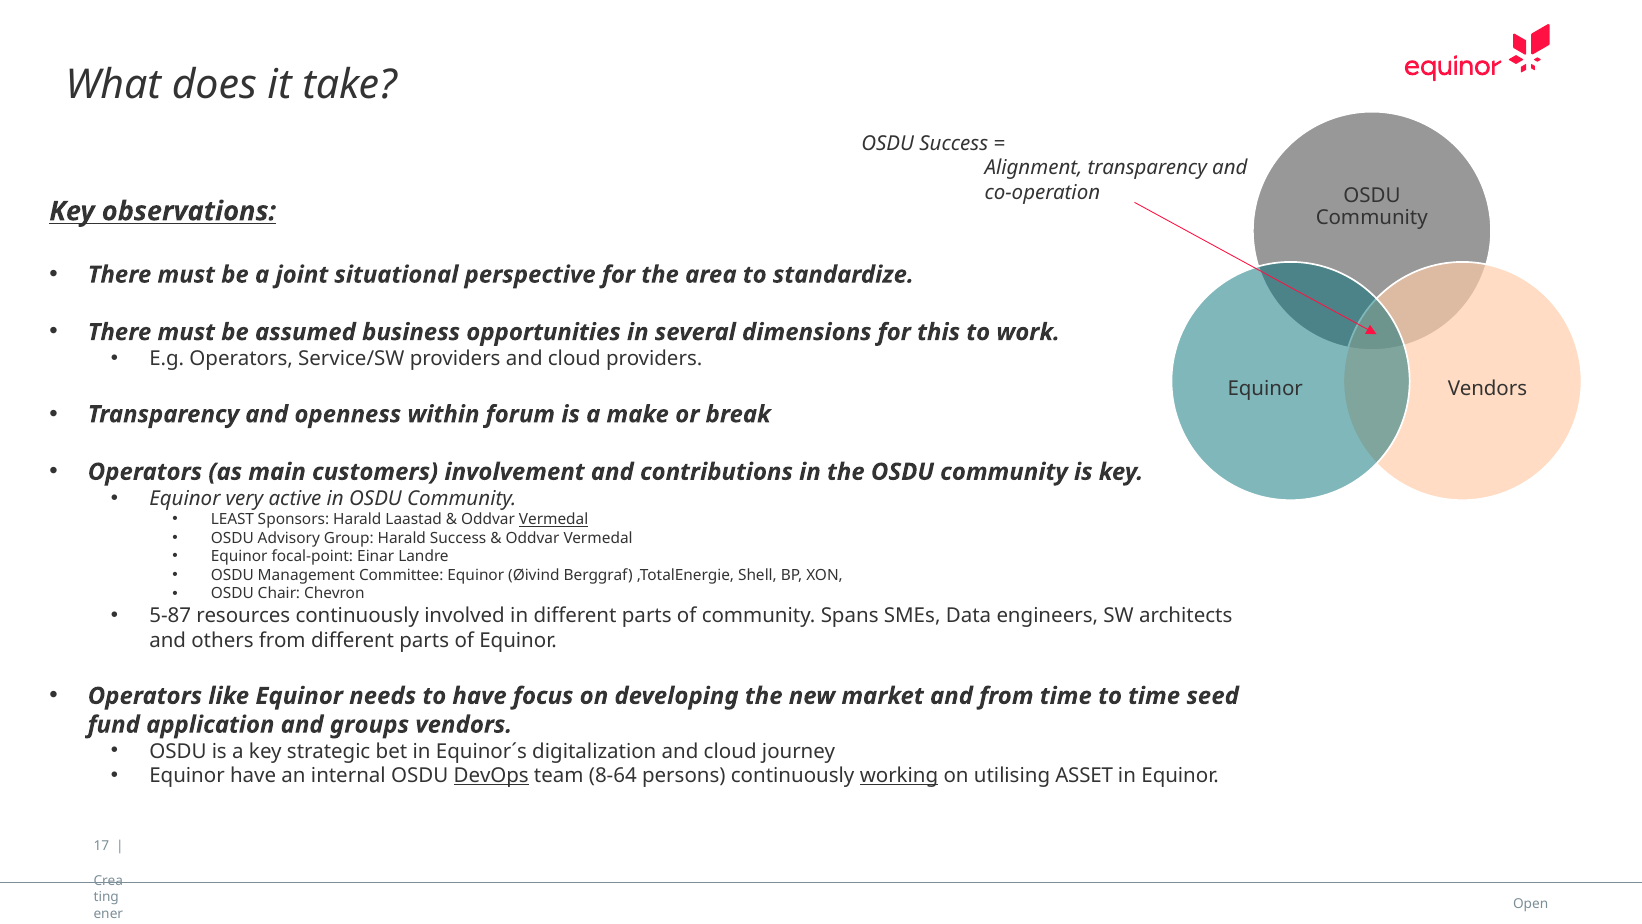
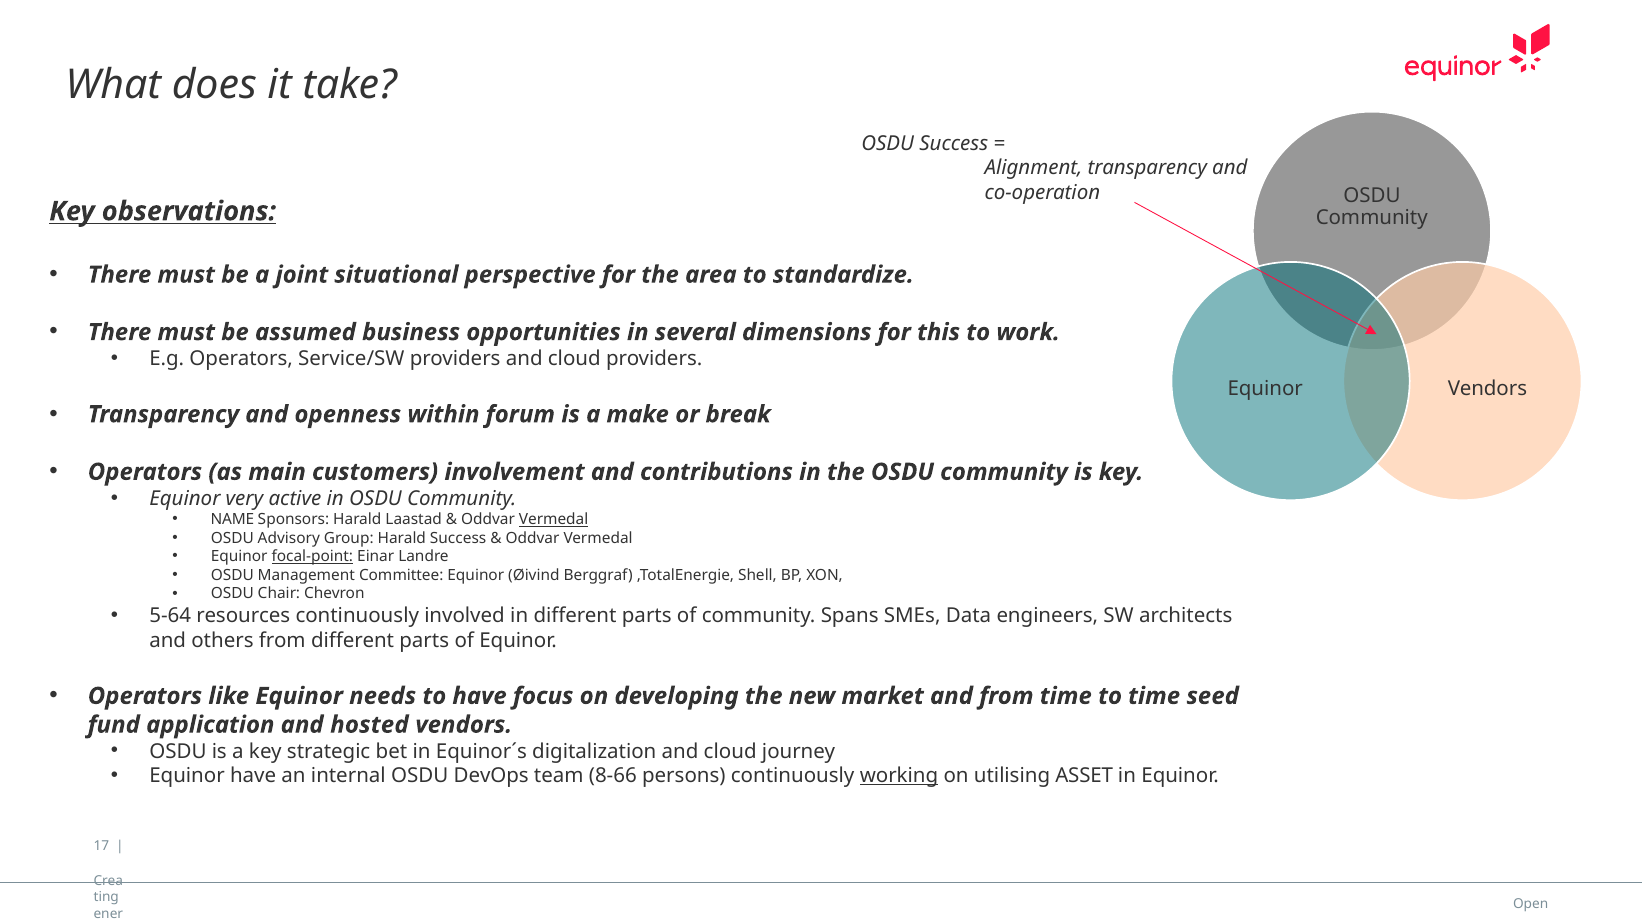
LEAST: LEAST -> NAME
focal-point underline: none -> present
5-87: 5-87 -> 5-64
groups: groups -> hosted
DevOps underline: present -> none
8-64: 8-64 -> 8-66
